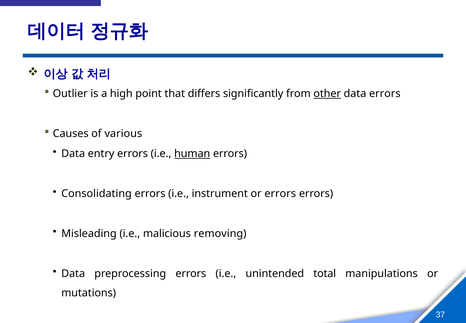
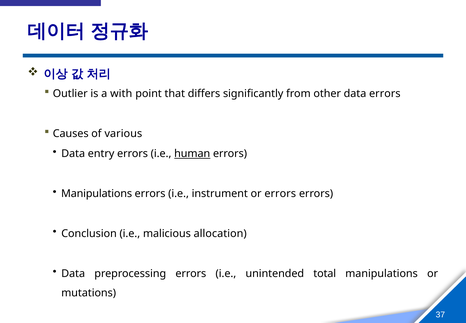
high: high -> with
other underline: present -> none
Consolidating at (97, 193): Consolidating -> Manipulations
Misleading: Misleading -> Conclusion
removing: removing -> allocation
